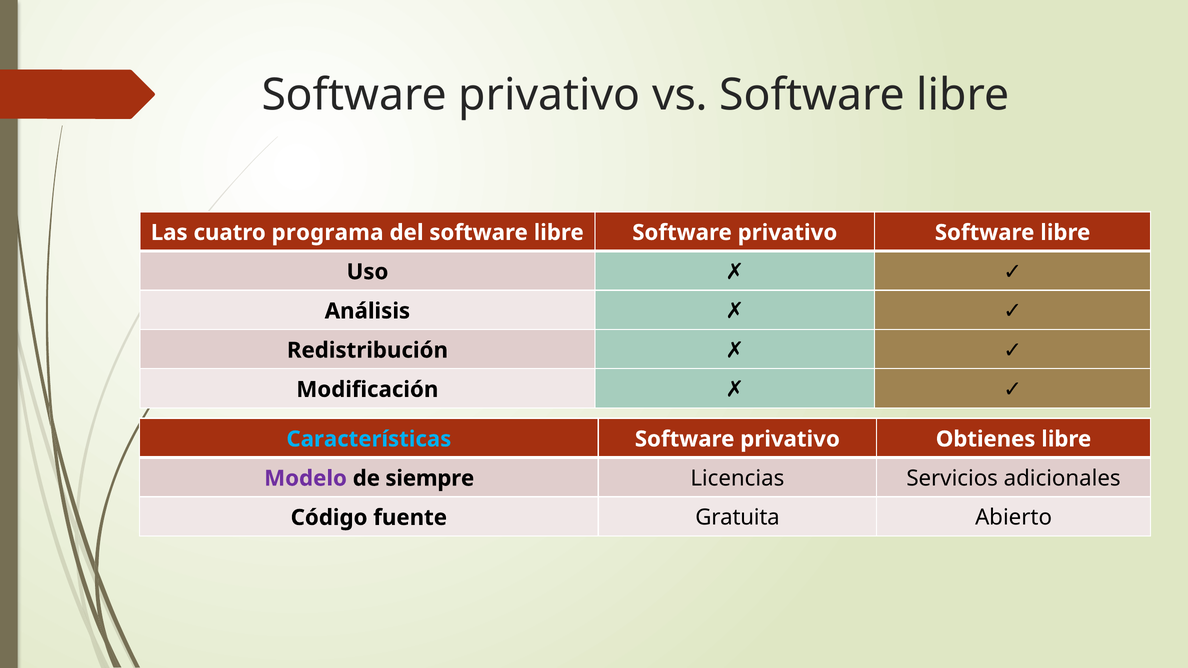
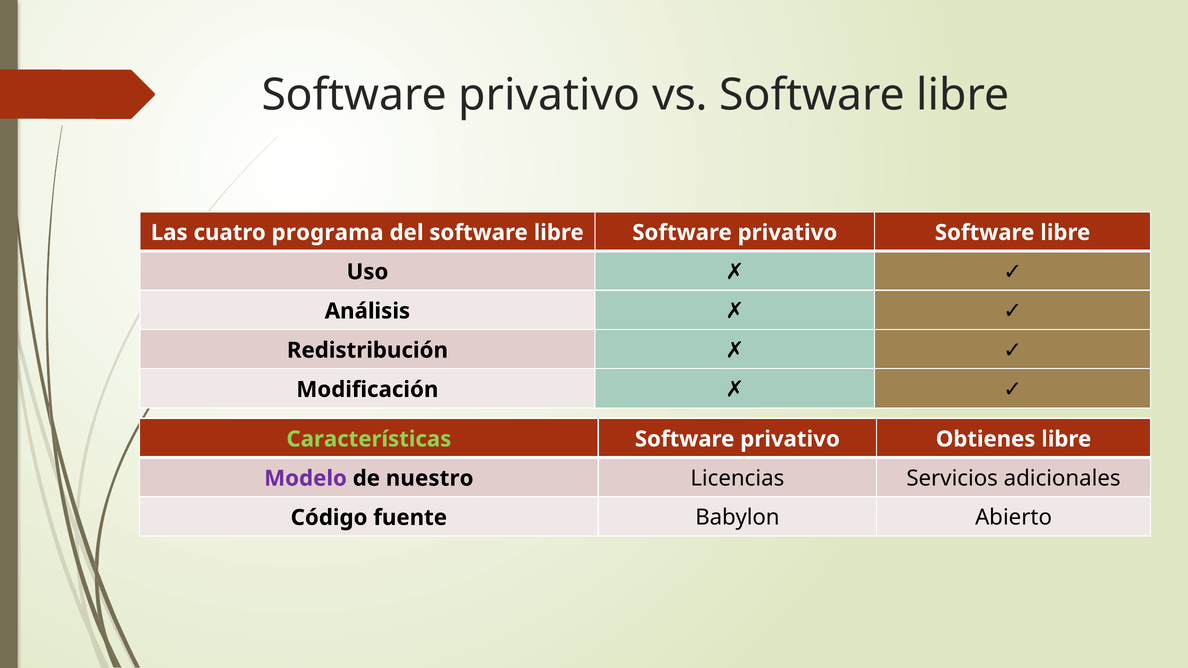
Características colour: light blue -> light green
siempre: siempre -> nuestro
Gratuita: Gratuita -> Babylon
